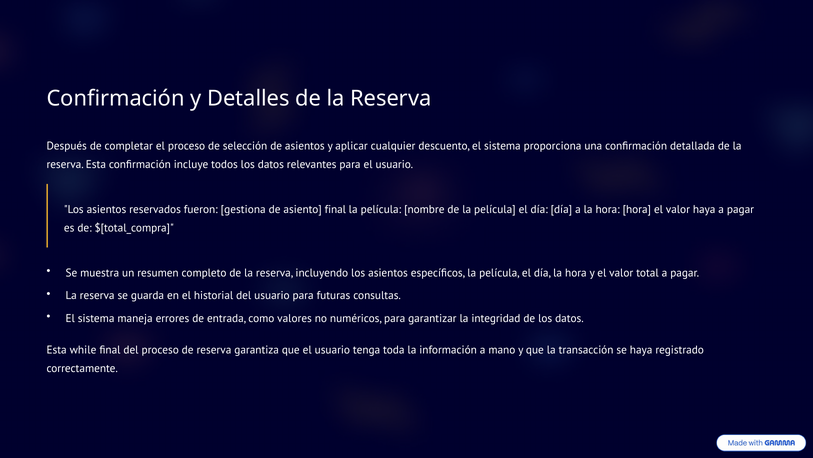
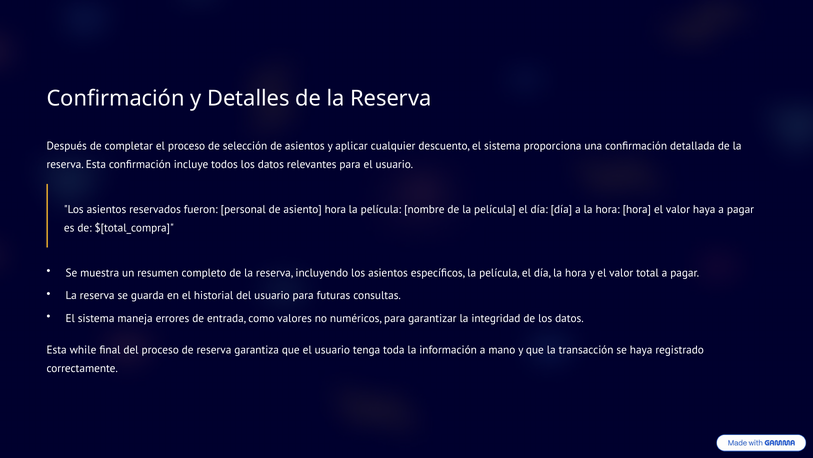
gestiona: gestiona -> personal
asiento final: final -> hora
